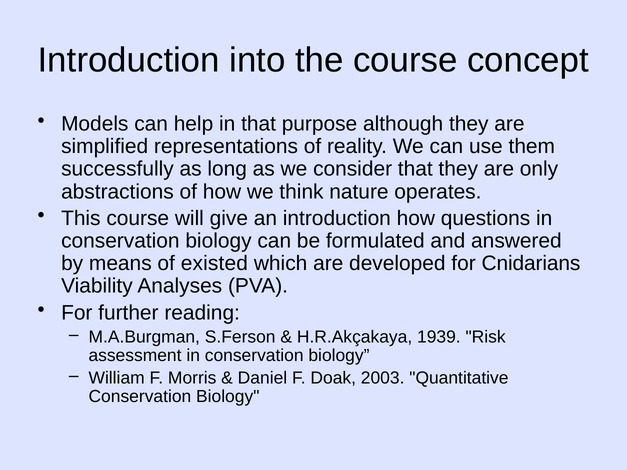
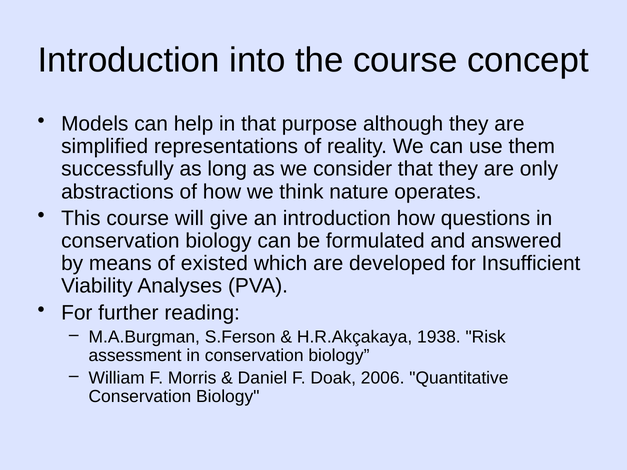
Cnidarians: Cnidarians -> Insufficient
1939: 1939 -> 1938
2003: 2003 -> 2006
